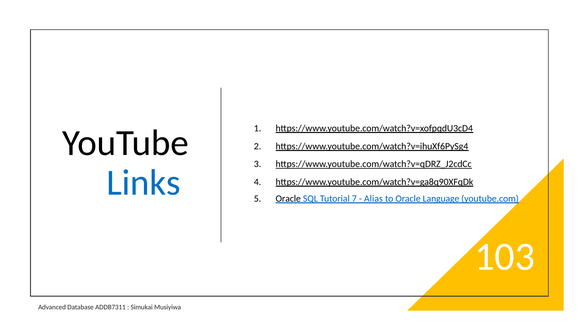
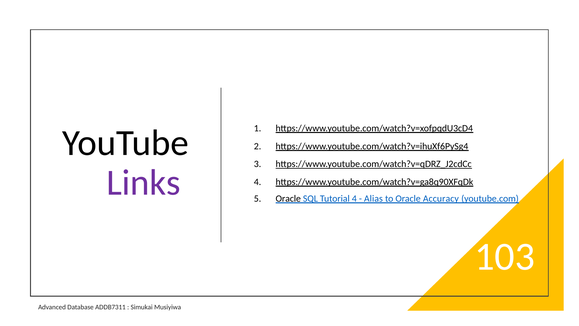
Links colour: blue -> purple
Tutorial 7: 7 -> 4
Language: Language -> Accuracy
